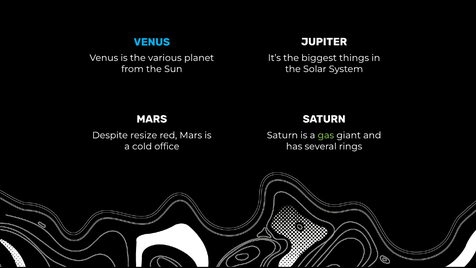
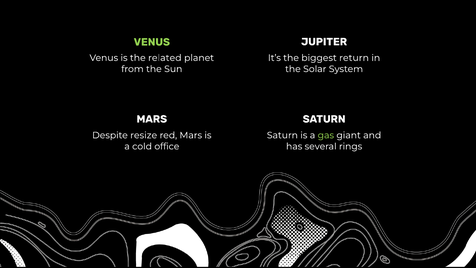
VENUS at (152, 42) colour: light blue -> light green
various: various -> related
things: things -> return
